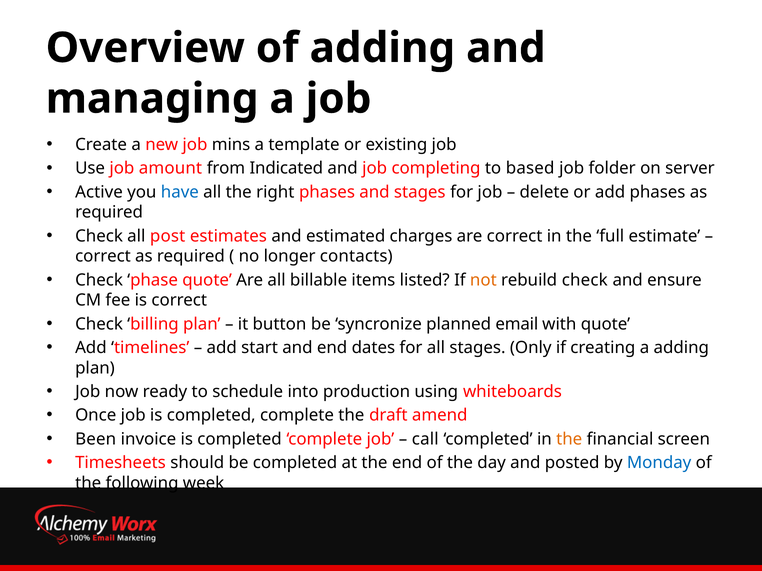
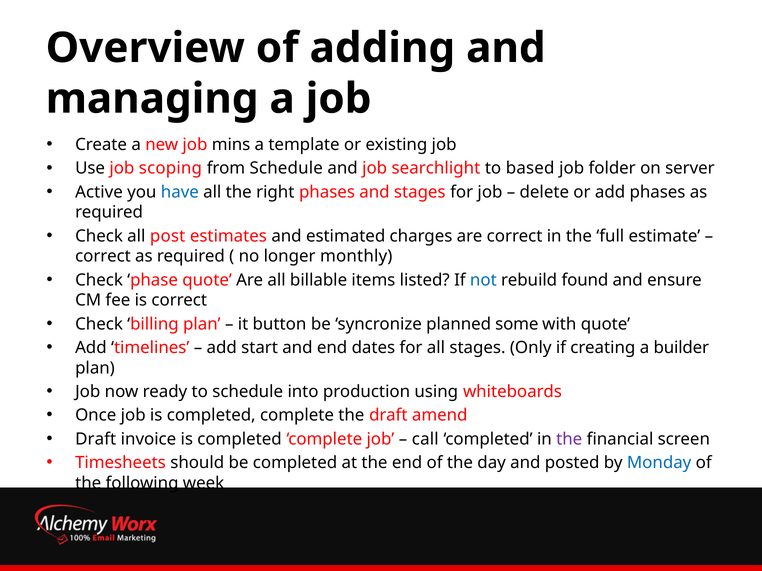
amount: amount -> scoping
from Indicated: Indicated -> Schedule
completing: completing -> searchlight
contacts: contacts -> monthly
not colour: orange -> blue
rebuild check: check -> found
email: email -> some
a adding: adding -> builder
Been at (96, 439): Been -> Draft
the at (569, 439) colour: orange -> purple
